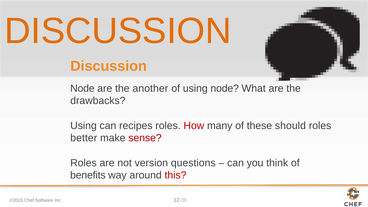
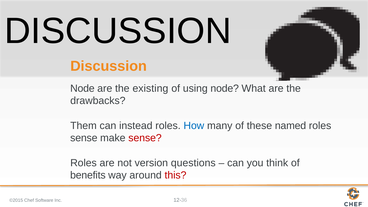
DISCUSSION at (118, 31) colour: orange -> black
another: another -> existing
Using at (84, 126): Using -> Them
recipes: recipes -> instead
How colour: red -> blue
should: should -> named
better at (84, 138): better -> sense
